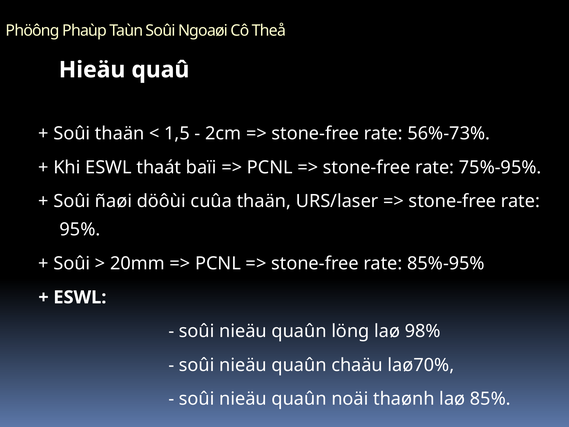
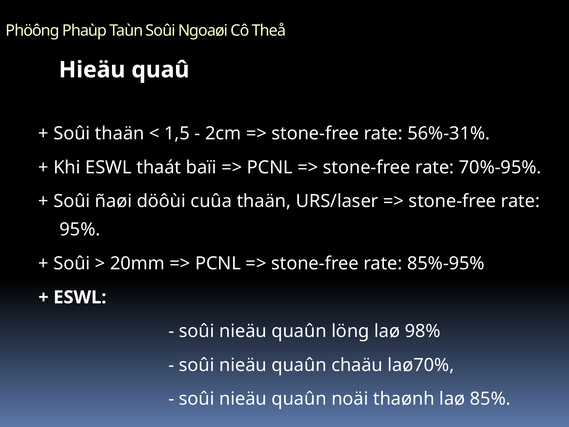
56%-73%: 56%-73% -> 56%-31%
75%-95%: 75%-95% -> 70%-95%
